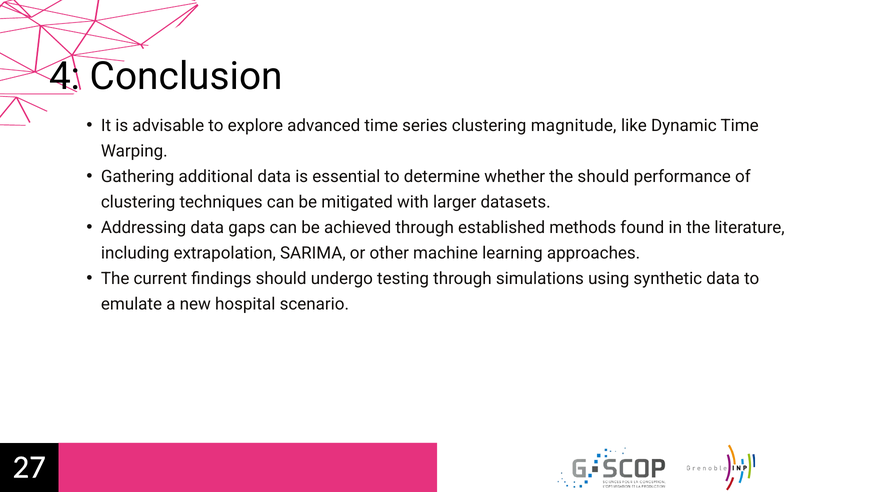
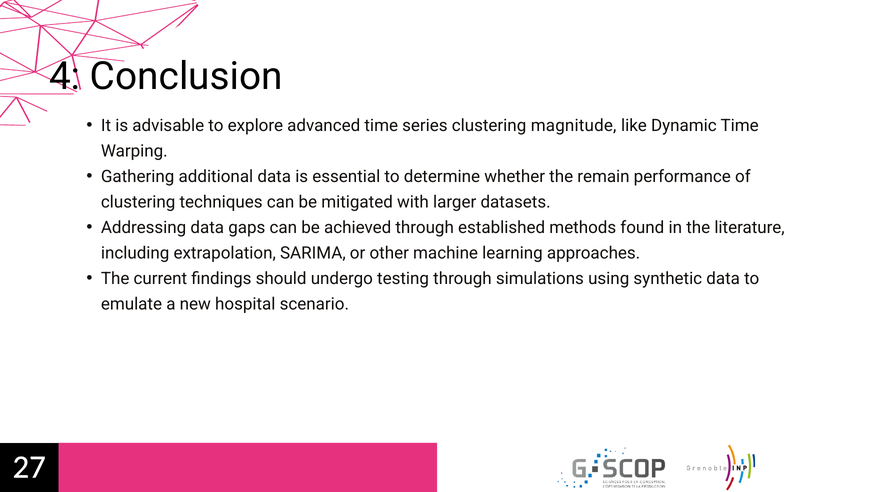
the should: should -> remain
